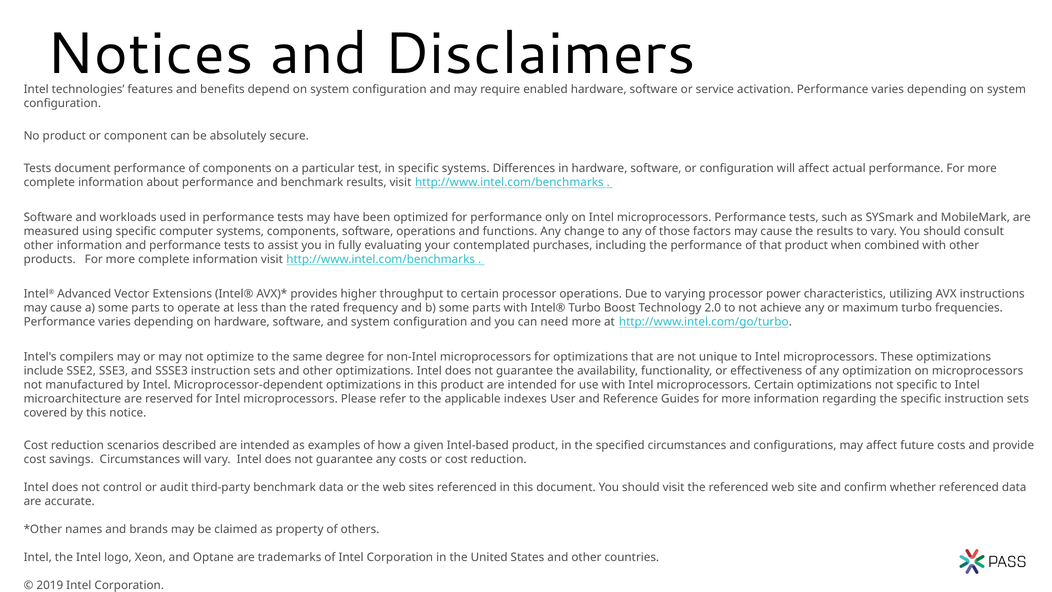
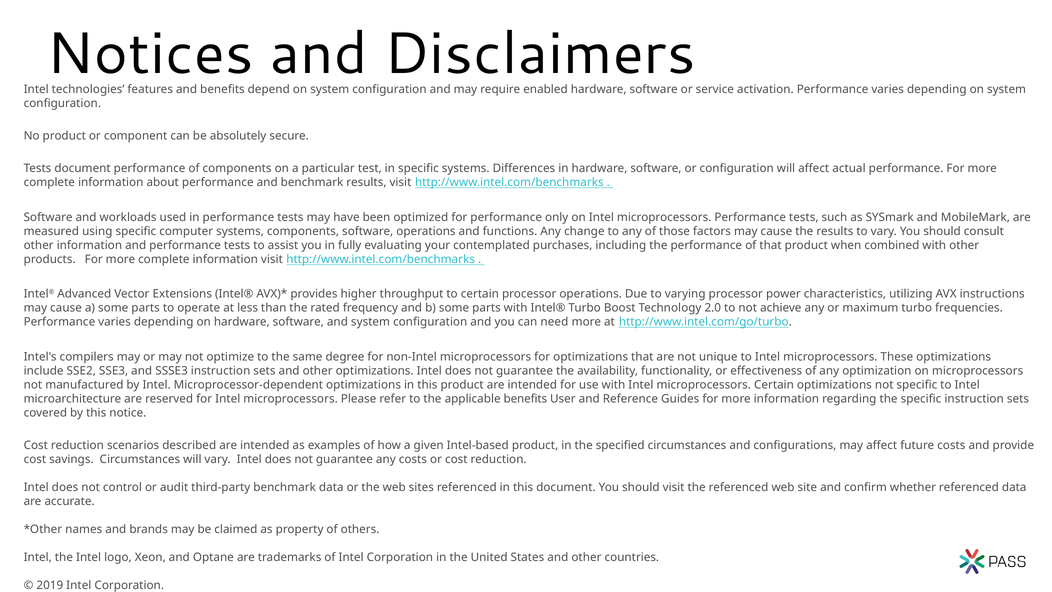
applicable indexes: indexes -> benefits
